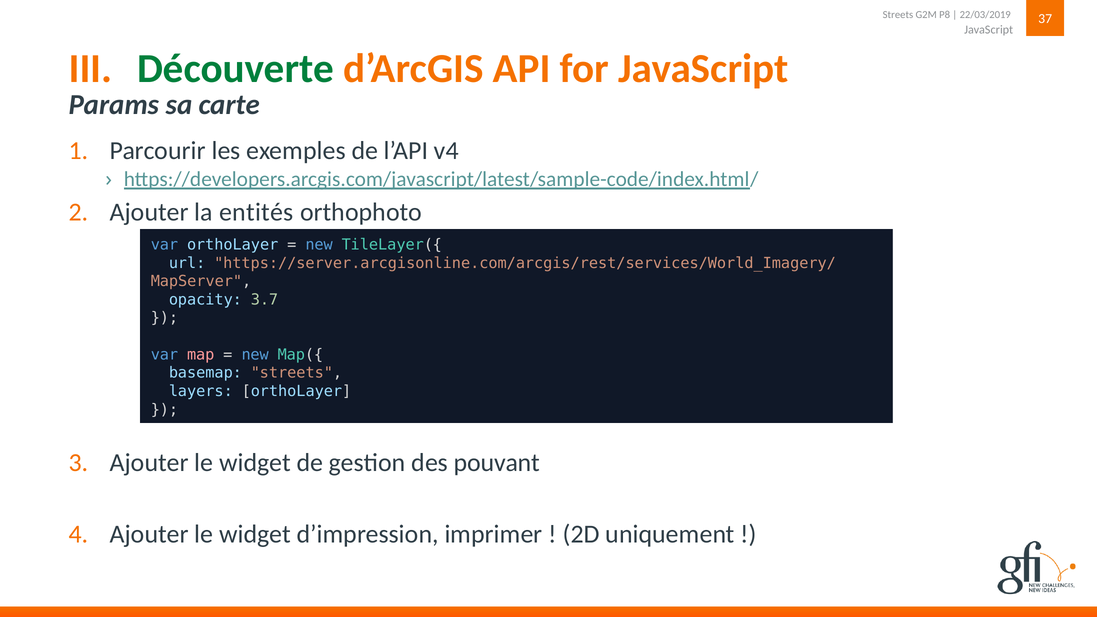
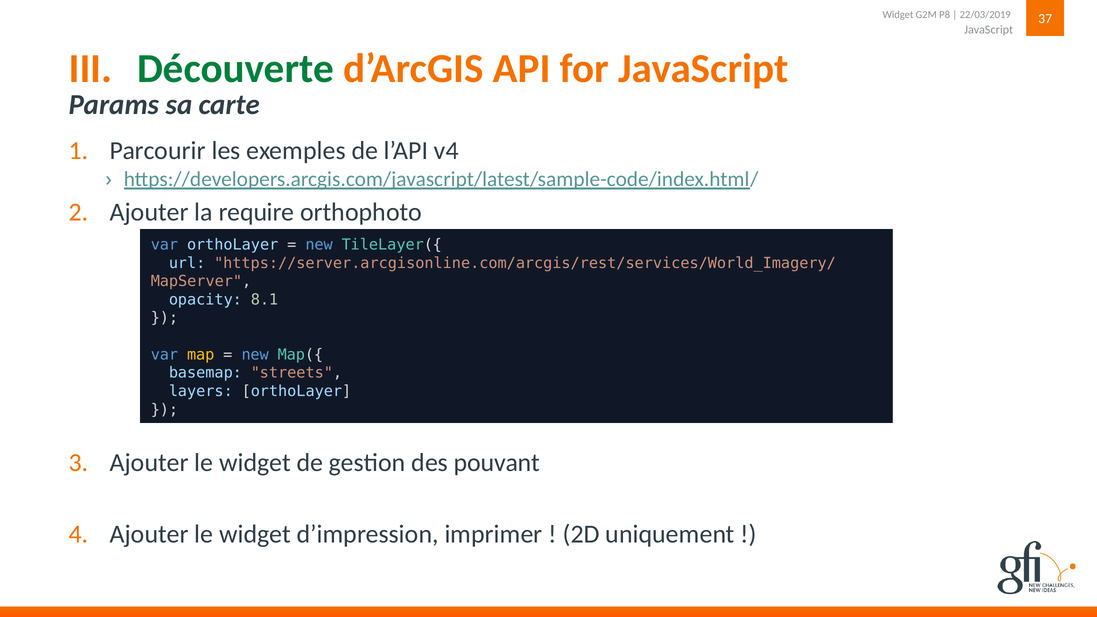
Streets at (898, 15): Streets -> Widget
entités: entités -> require
3.7: 3.7 -> 8.1
map colour: pink -> yellow
